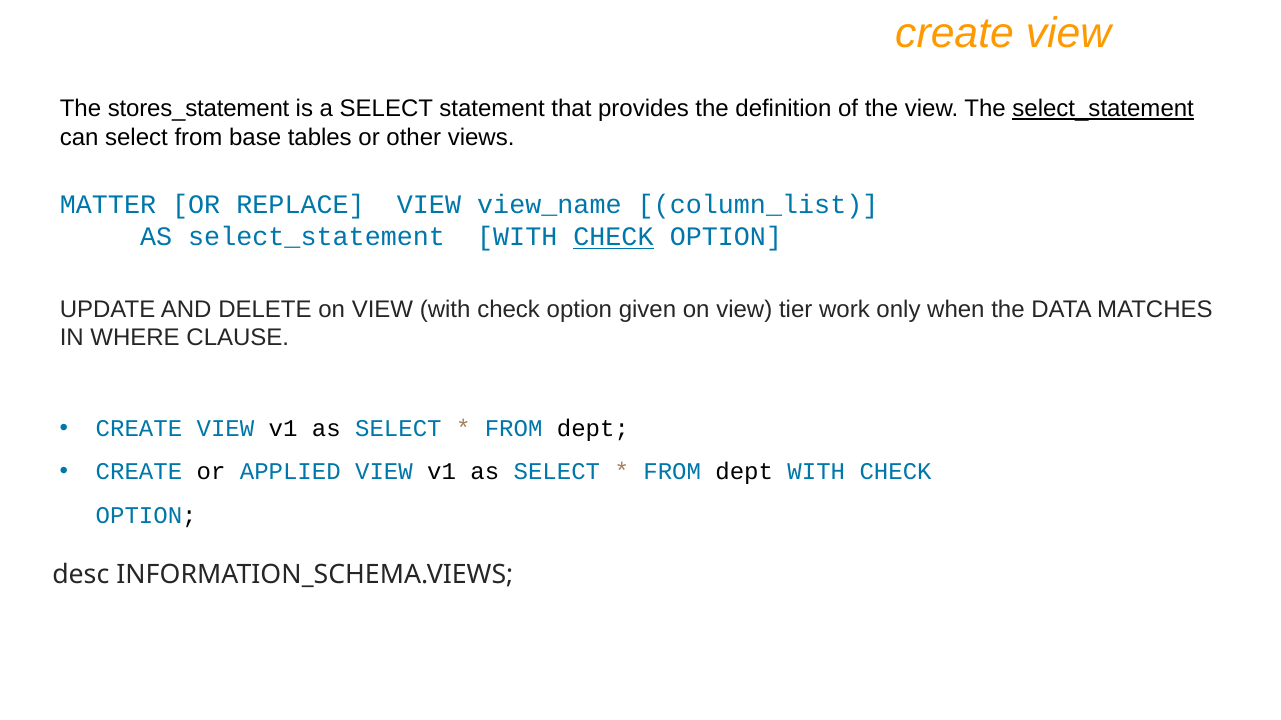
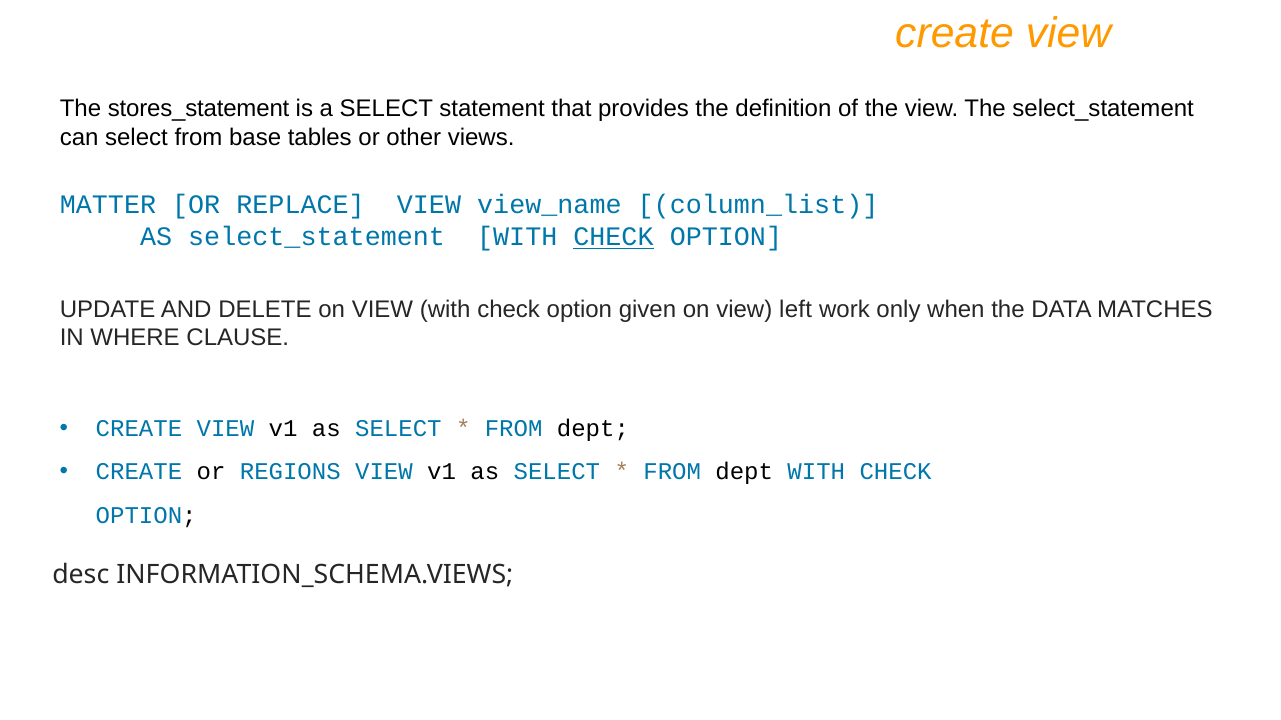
select_statement at (1103, 109) underline: present -> none
tier: tier -> left
APPLIED: APPLIED -> REGIONS
